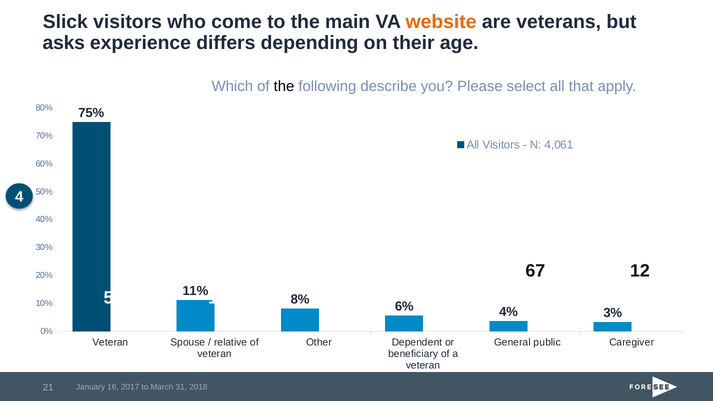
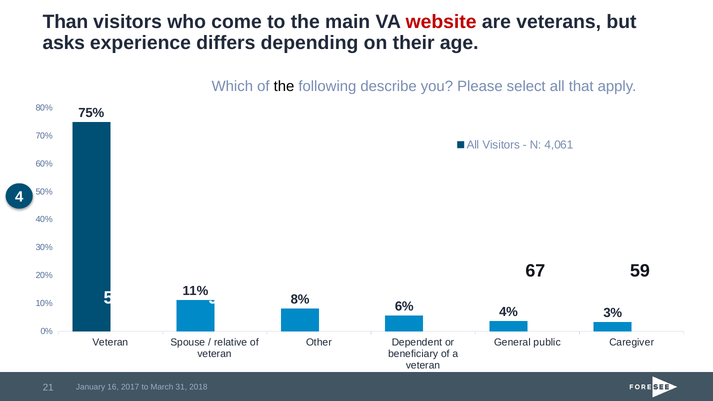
Slick: Slick -> Than
website colour: orange -> red
67 12: 12 -> 59
54 12: 12 -> 98
